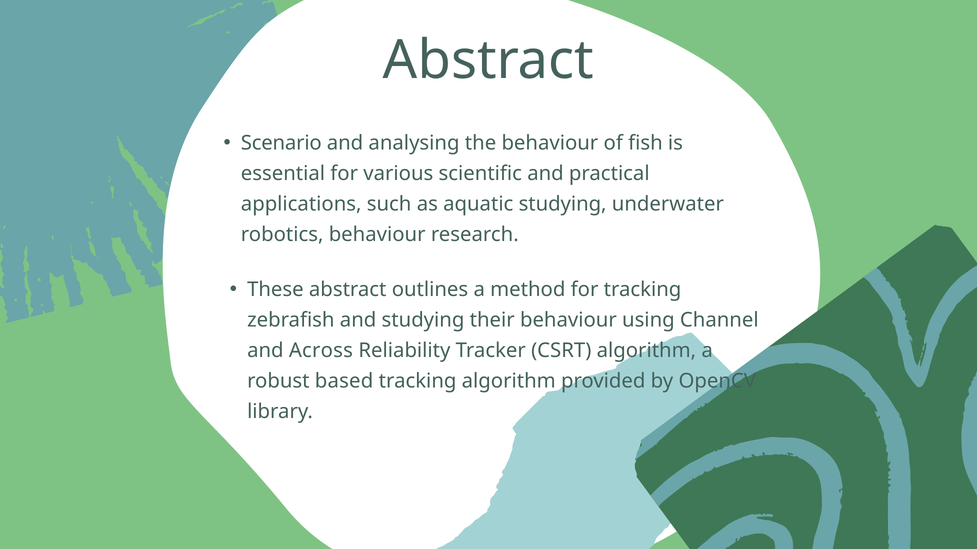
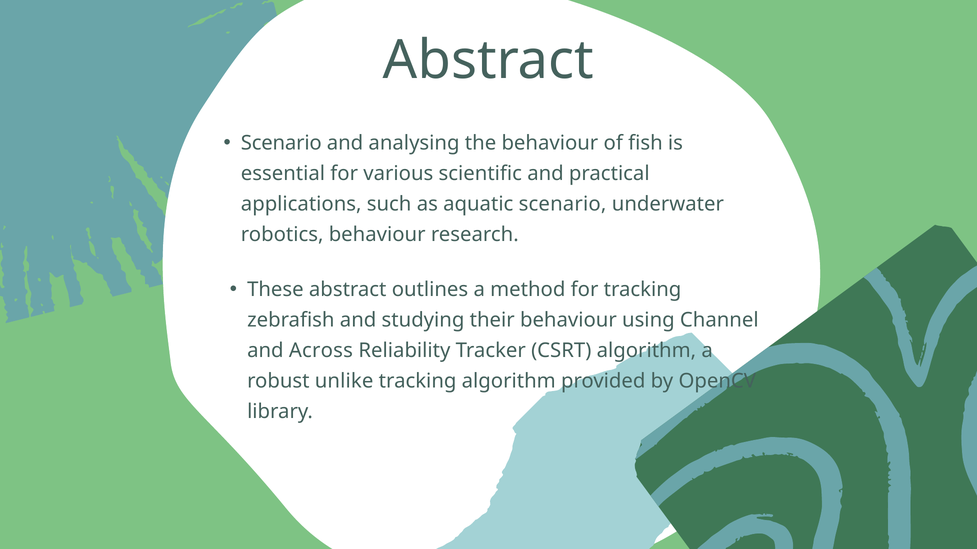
aquatic studying: studying -> scenario
based: based -> unlike
